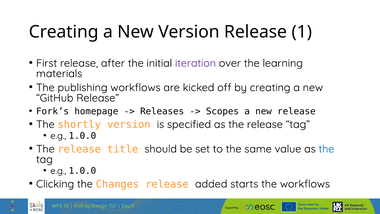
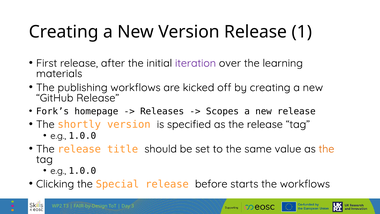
the at (326, 149) colour: blue -> orange
Changes: Changes -> Special
added: added -> before
